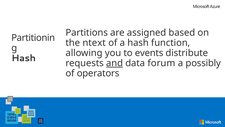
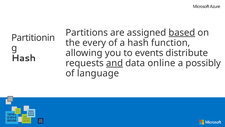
based underline: none -> present
ntext: ntext -> every
forum: forum -> online
operators: operators -> language
